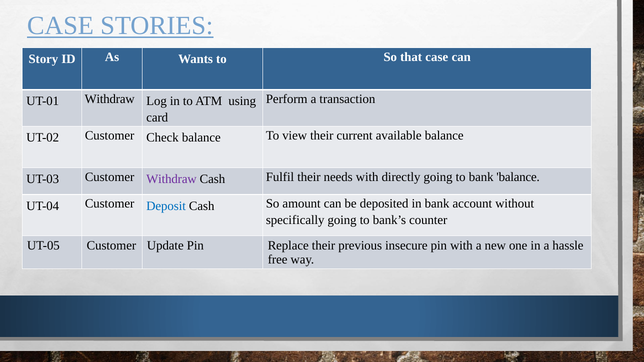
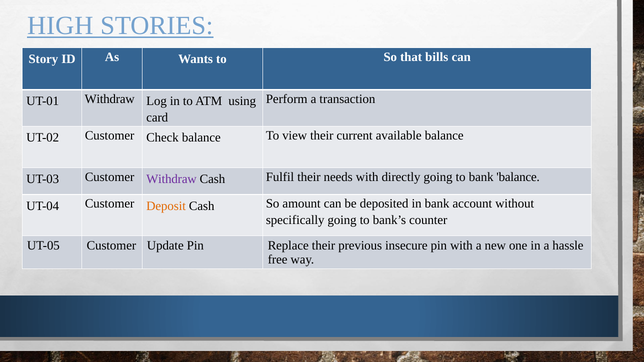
CASE at (60, 26): CASE -> HIGH
that case: case -> bills
Deposit colour: blue -> orange
